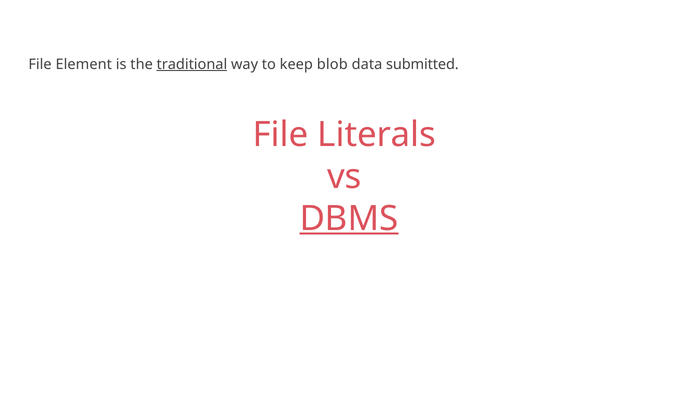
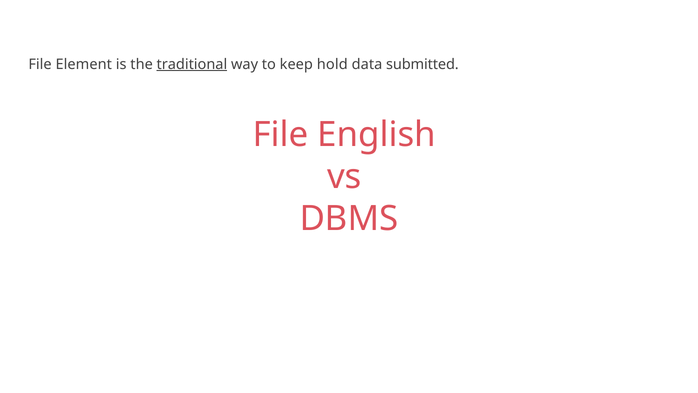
blob: blob -> hold
Literals: Literals -> English
DBMS underline: present -> none
